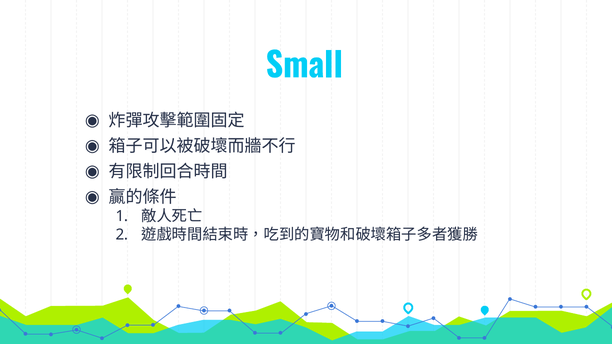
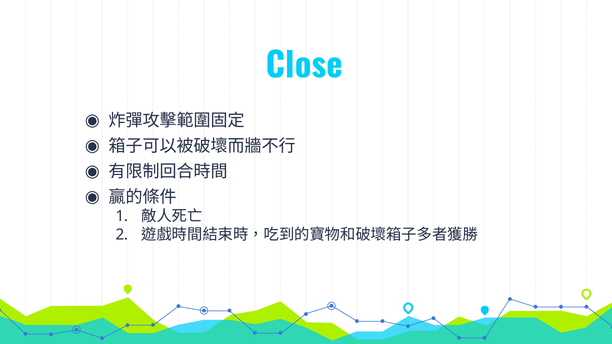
Small: Small -> Close
